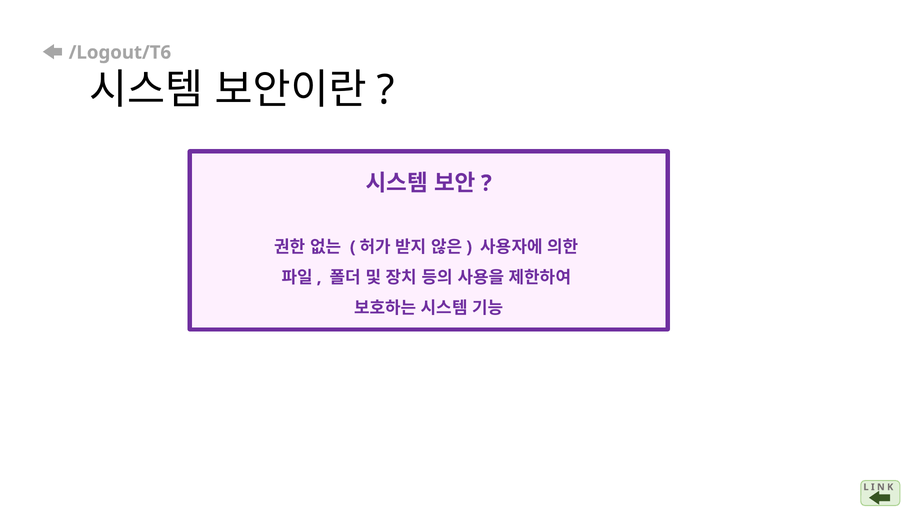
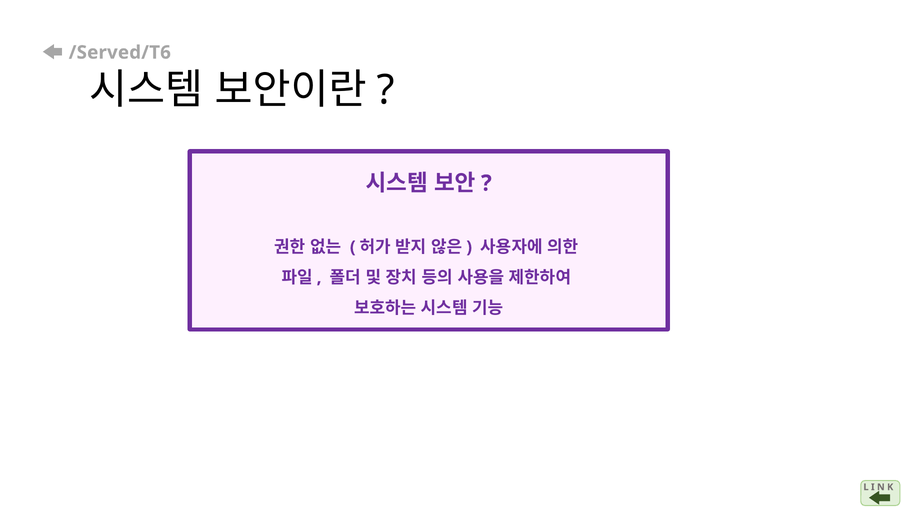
/Logout/T6: /Logout/T6 -> /Served/T6
